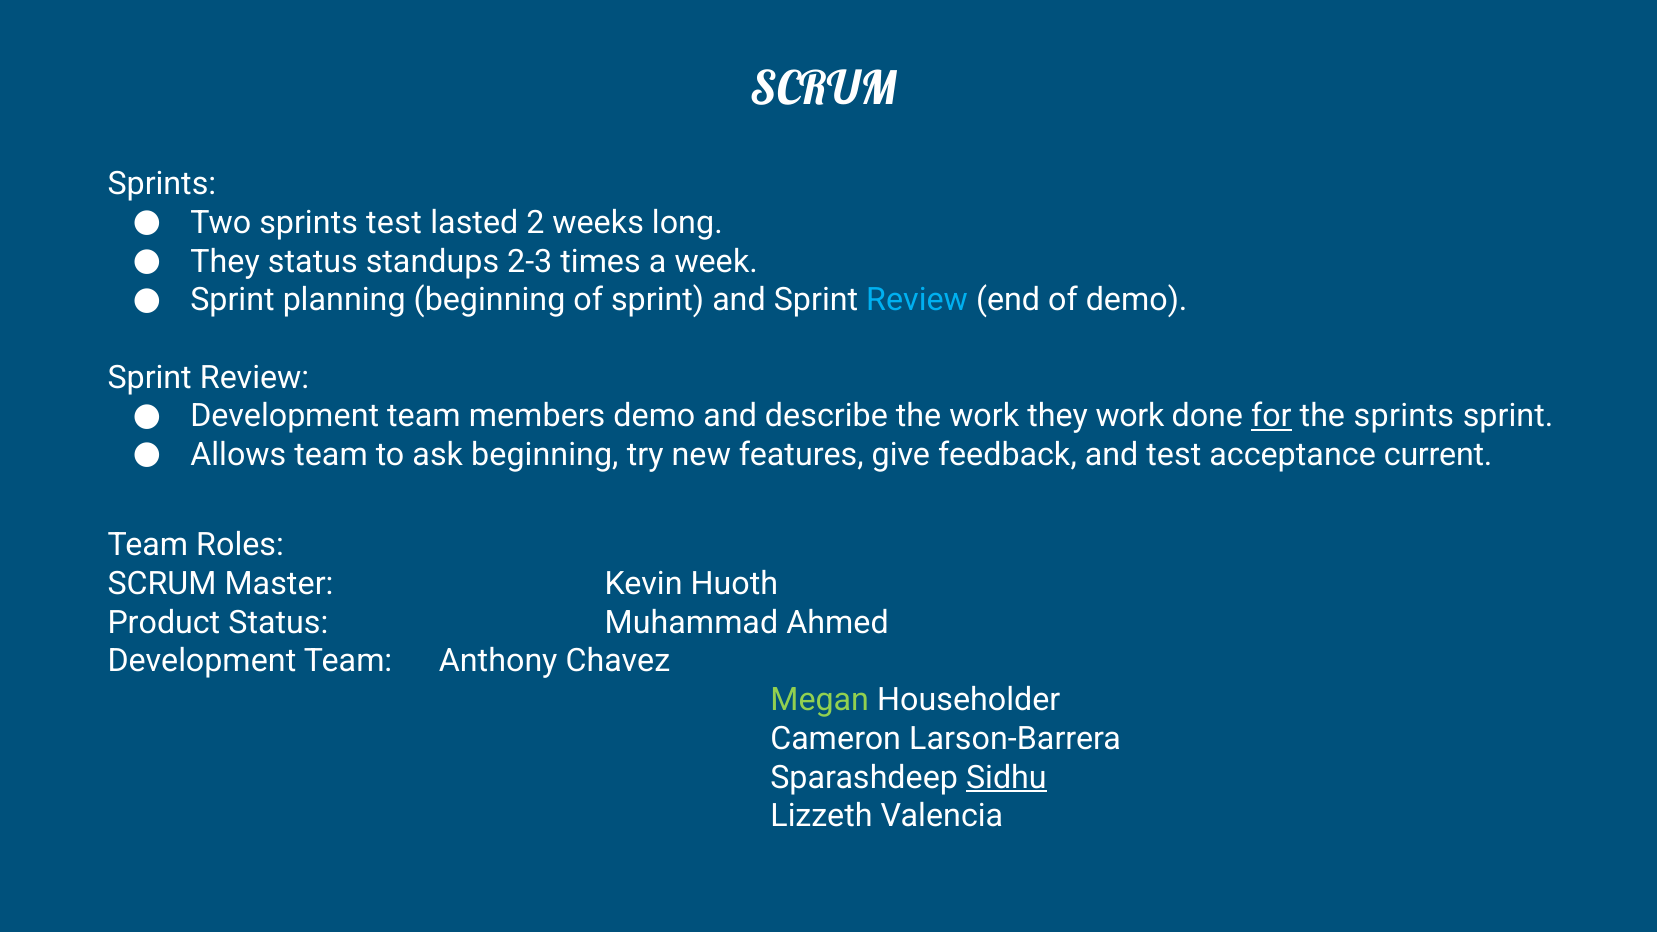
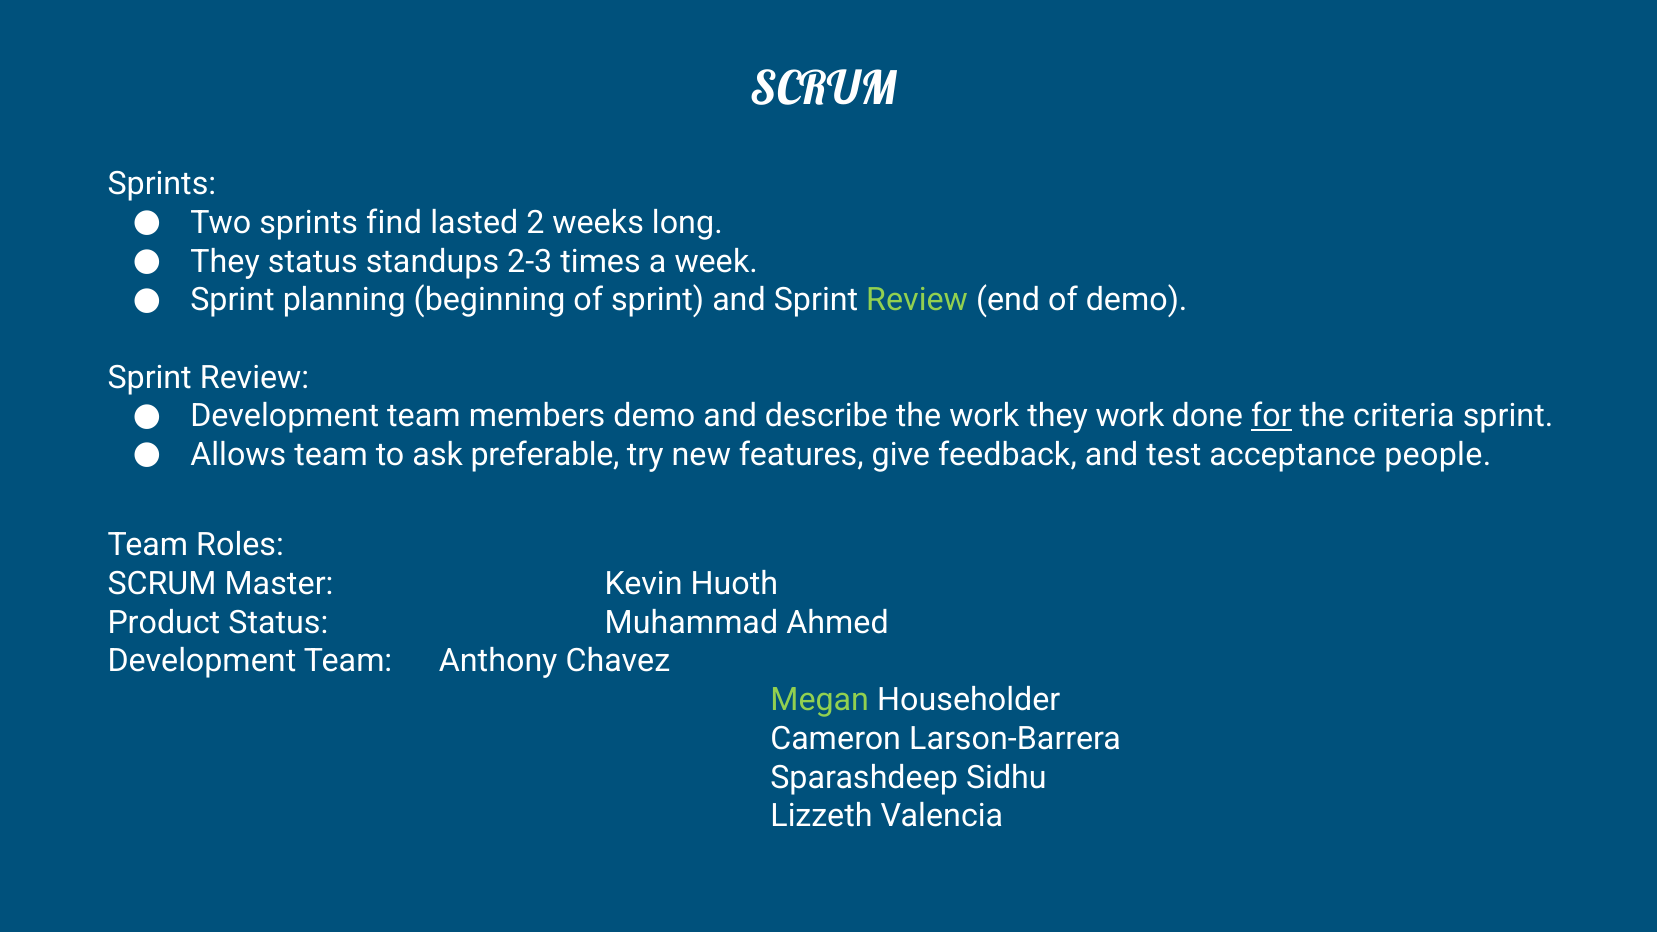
sprints test: test -> find
Review at (917, 300) colour: light blue -> light green
the sprints: sprints -> criteria
ask beginning: beginning -> preferable
current: current -> people
Sidhu underline: present -> none
